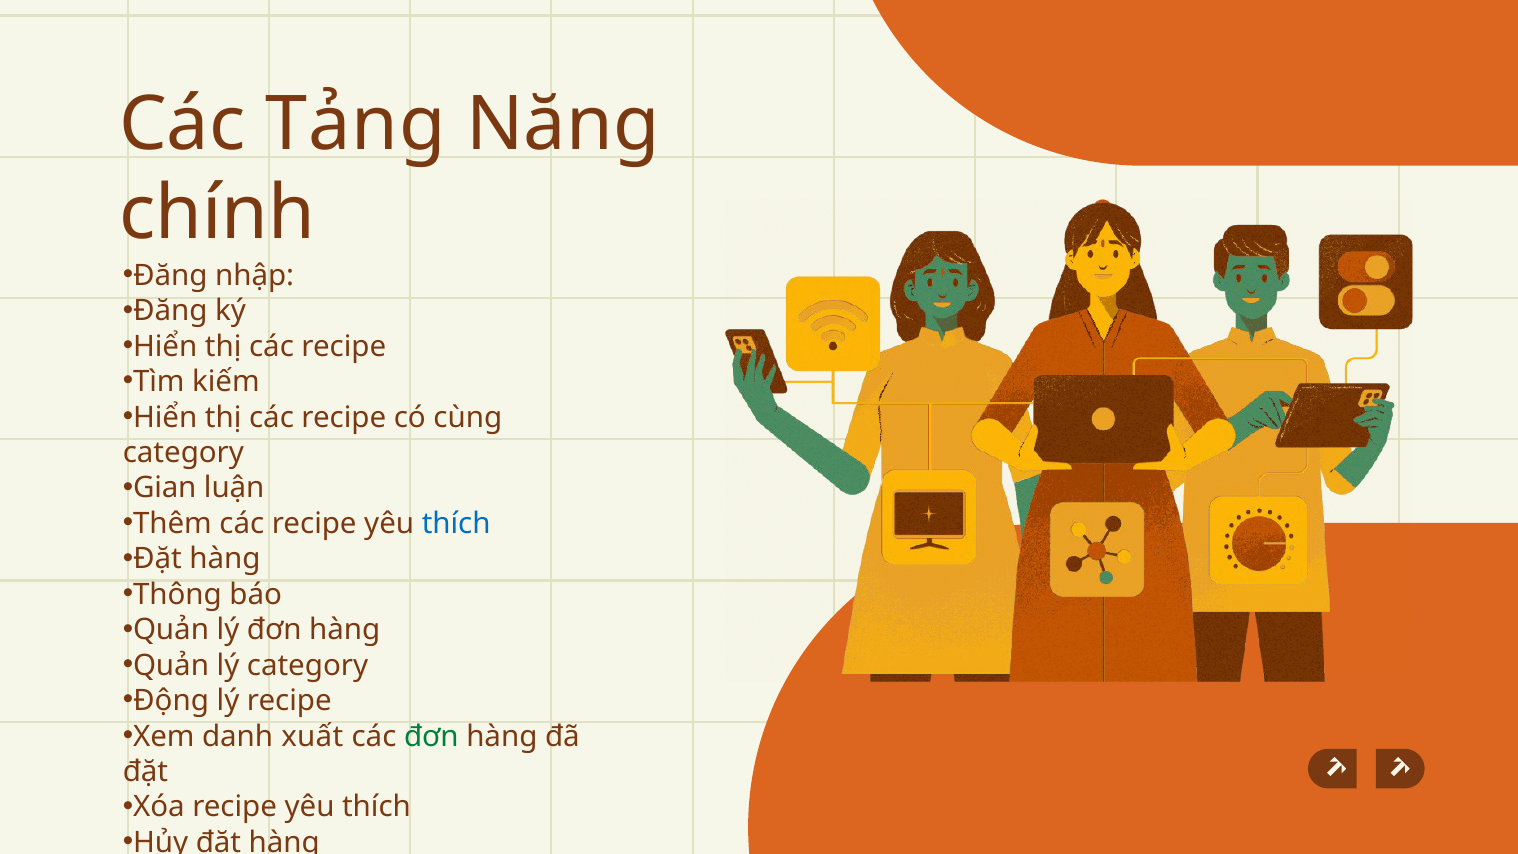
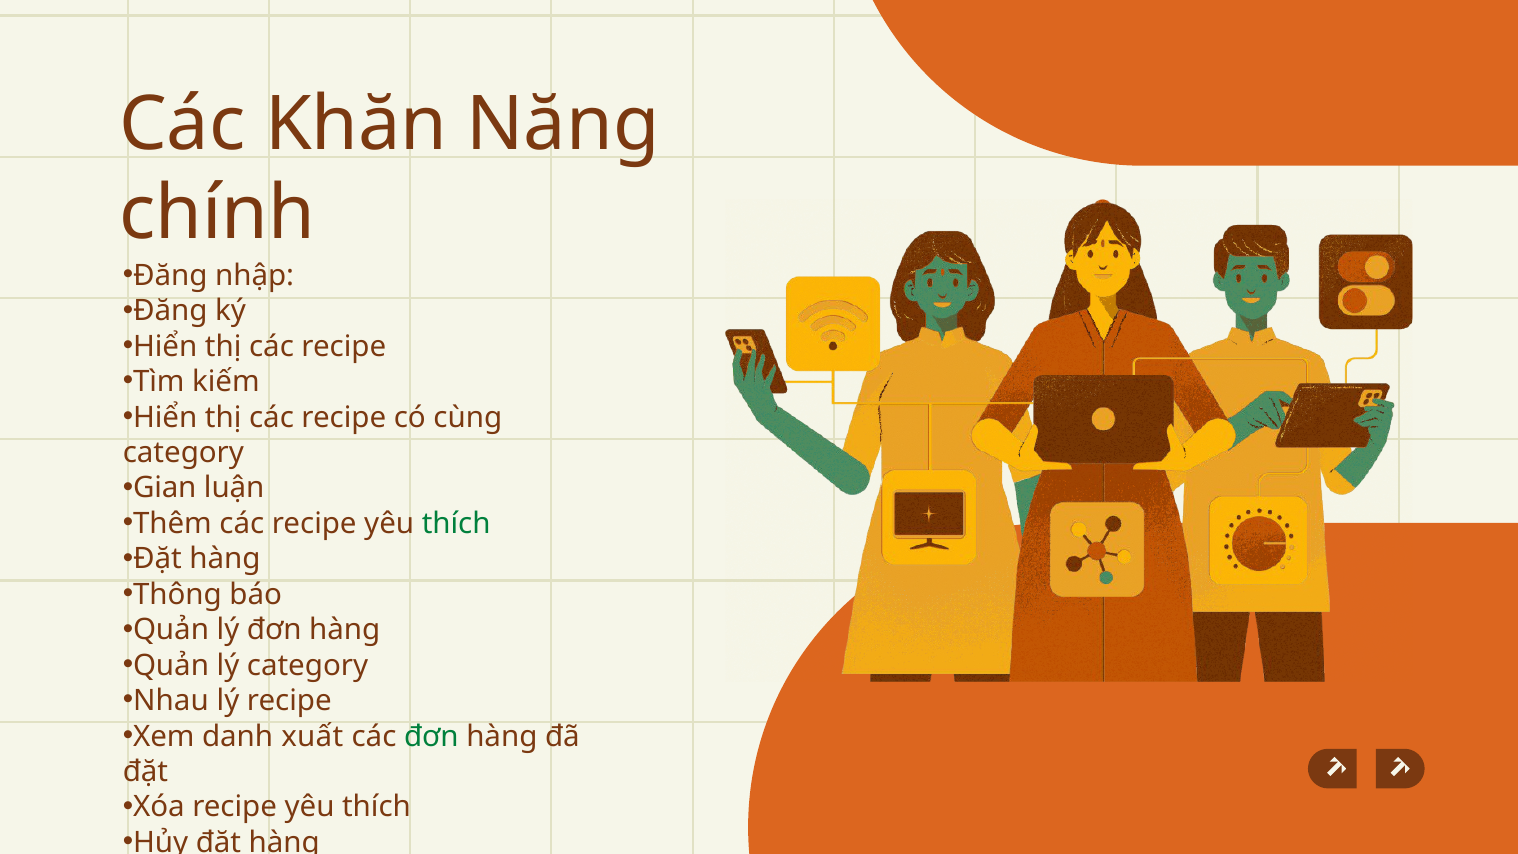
Tảng: Tảng -> Khăn
thích at (456, 524) colour: blue -> green
Động: Động -> Nhau
